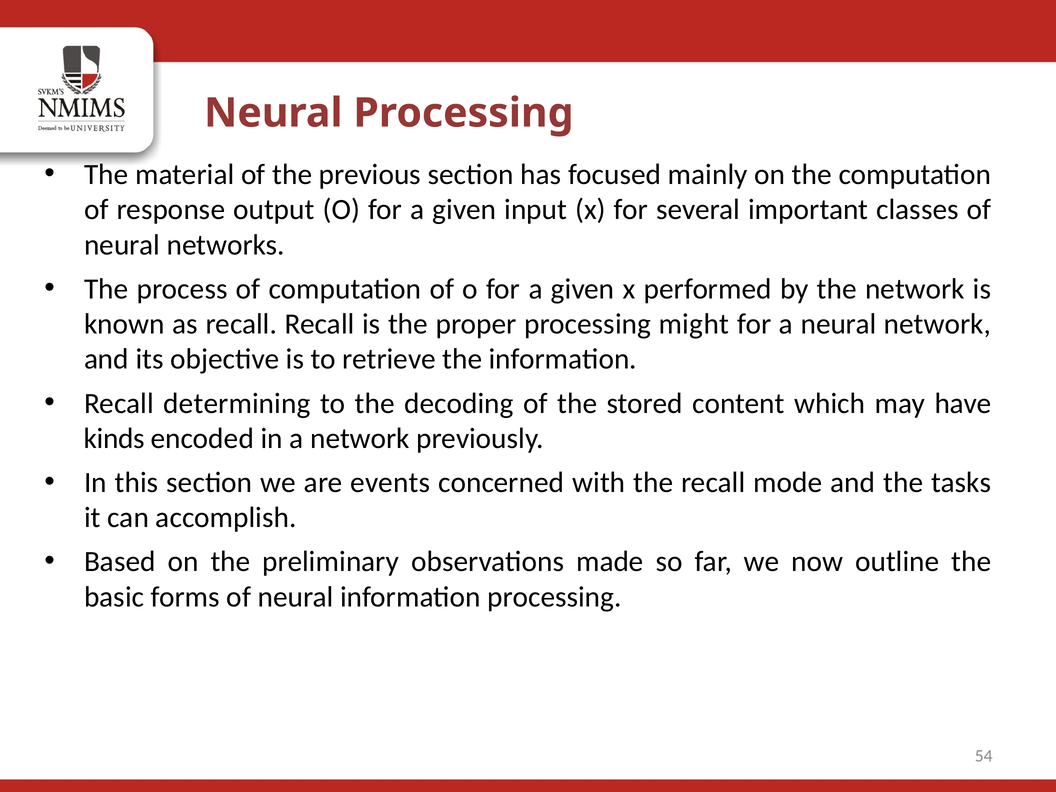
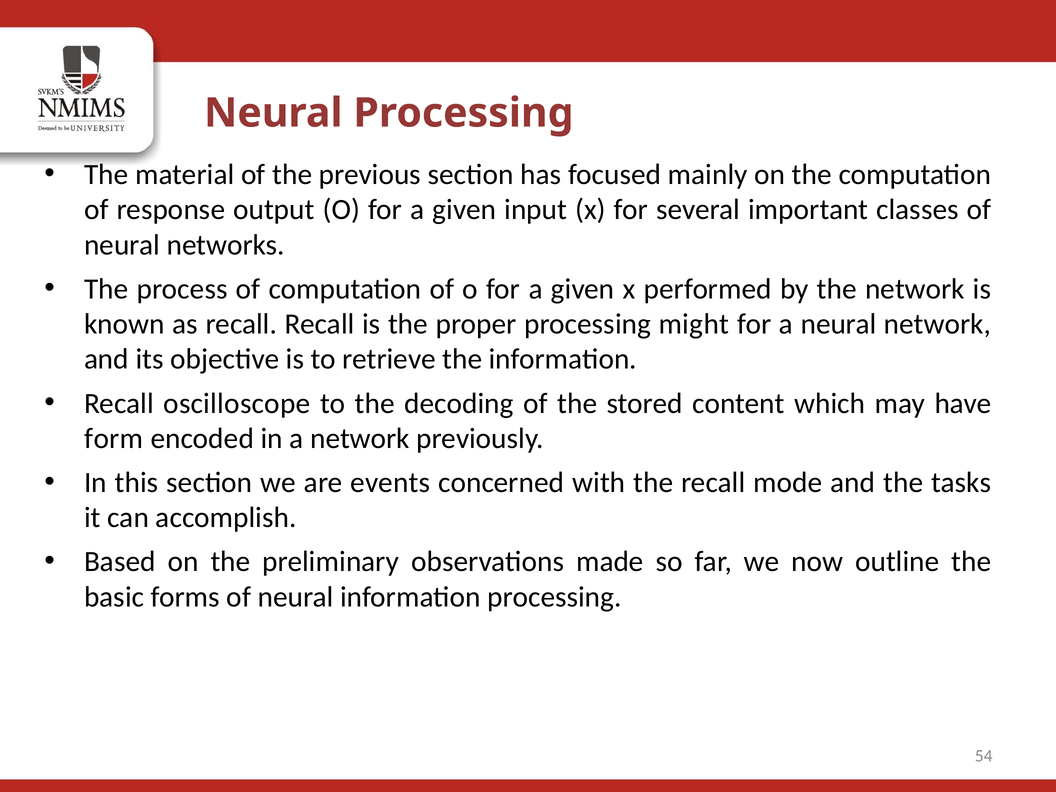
determining: determining -> oscilloscope
kinds: kinds -> form
